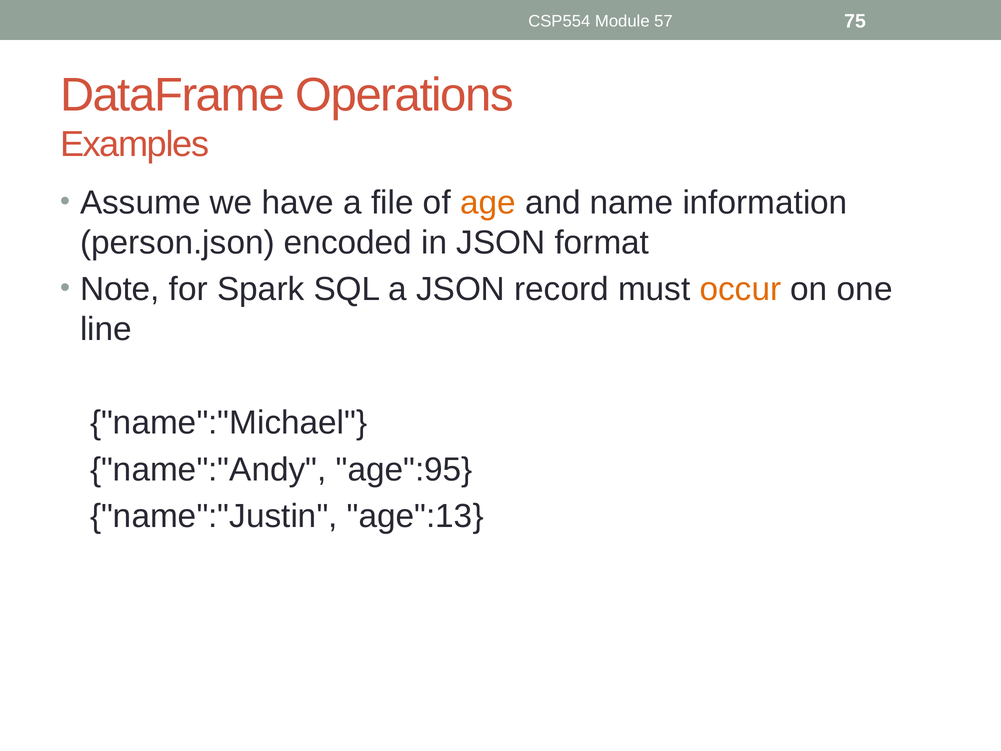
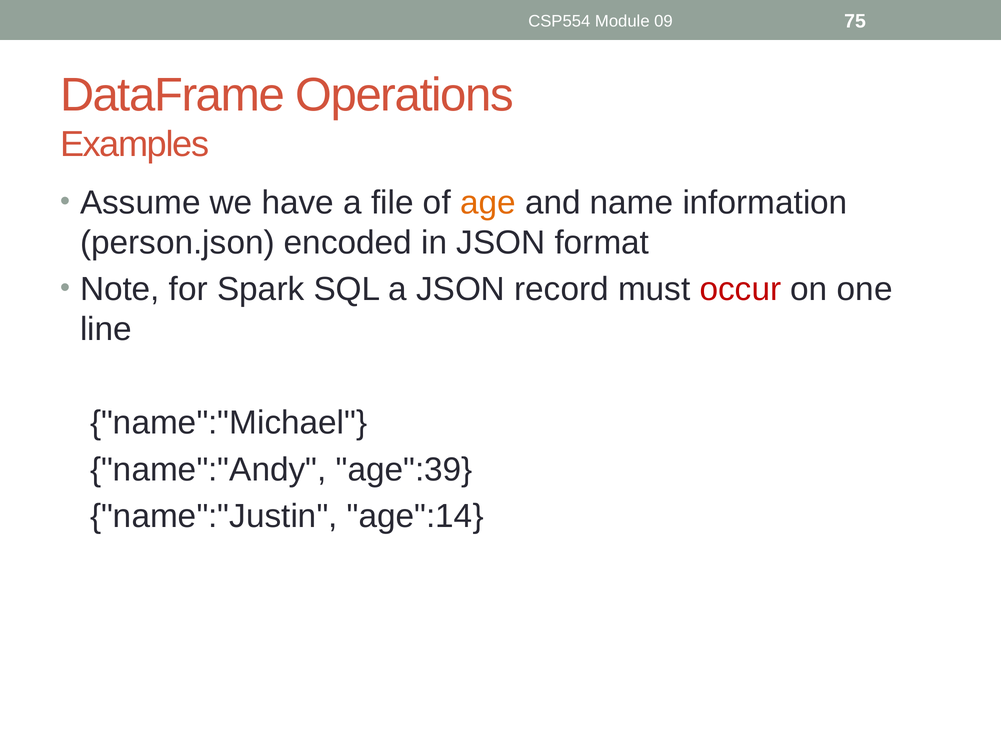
57: 57 -> 09
occur colour: orange -> red
age":95: age":95 -> age":39
age":13: age":13 -> age":14
